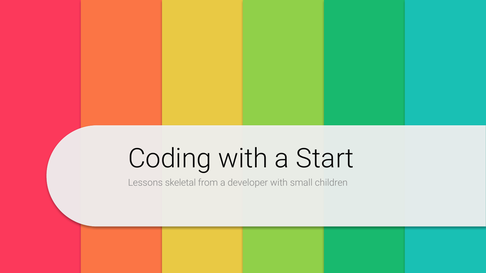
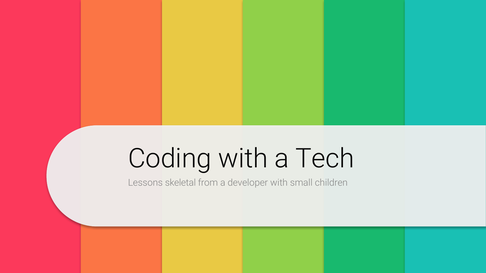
Start: Start -> Tech
